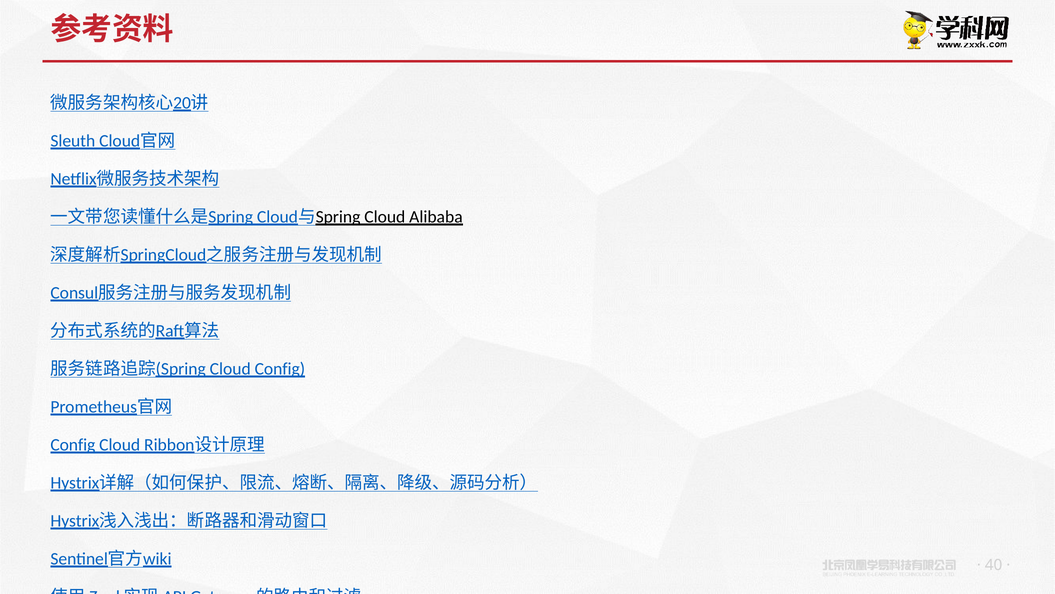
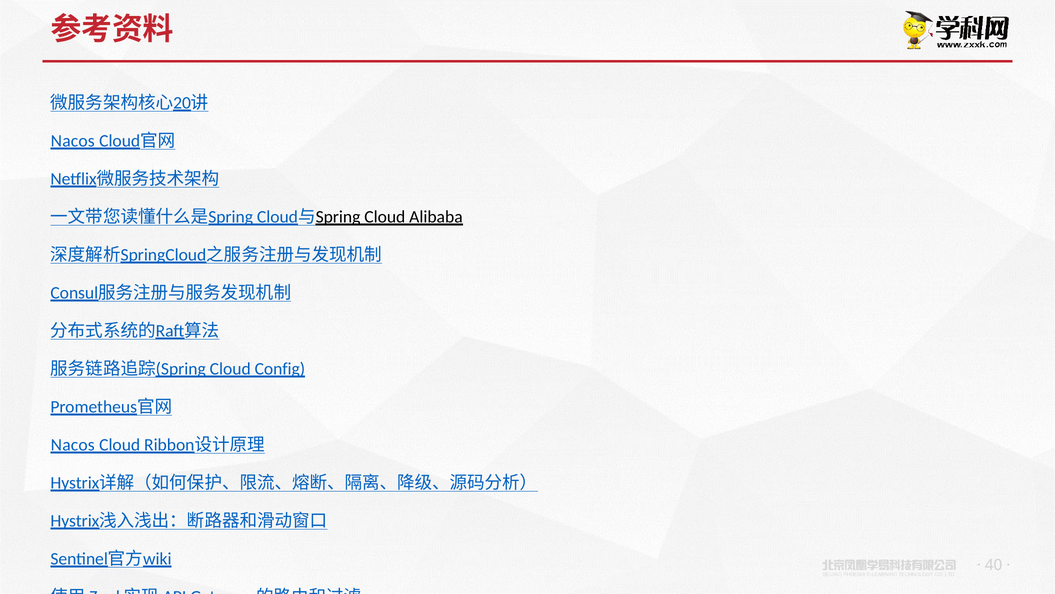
Sleuth at (73, 141): Sleuth -> Nacos
Config at (73, 444): Config -> Nacos
